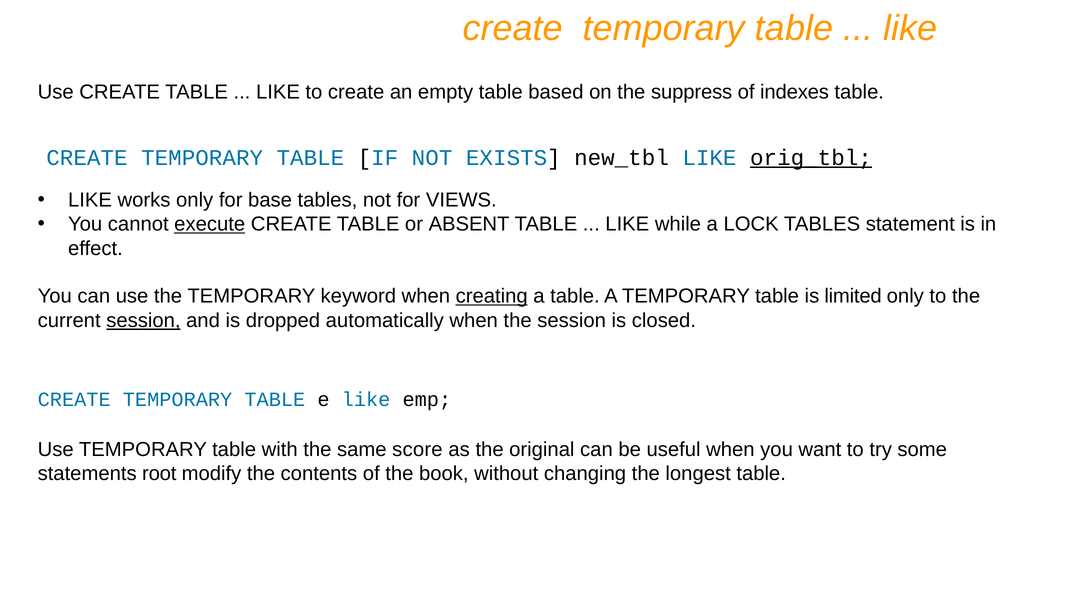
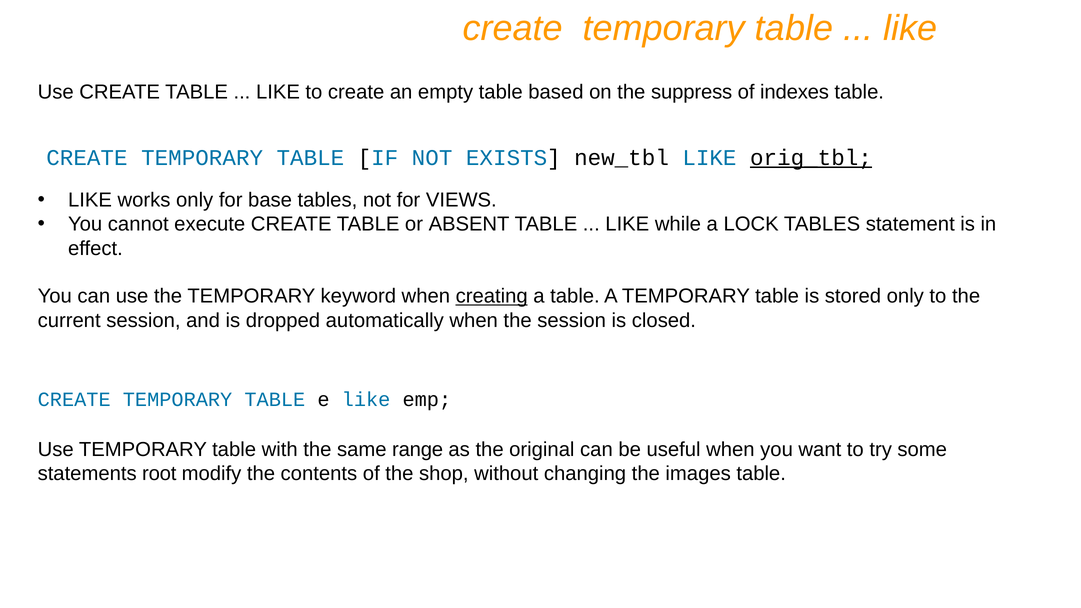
execute underline: present -> none
limited: limited -> stored
session at (143, 321) underline: present -> none
score: score -> range
book: book -> shop
longest: longest -> images
